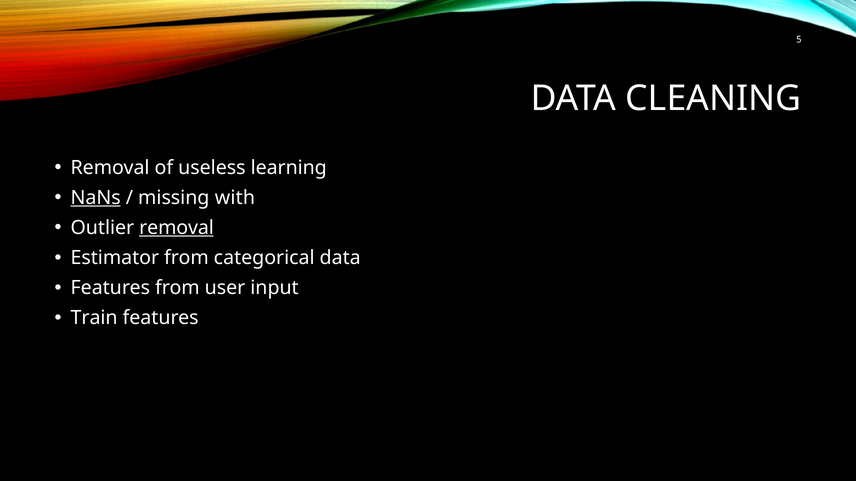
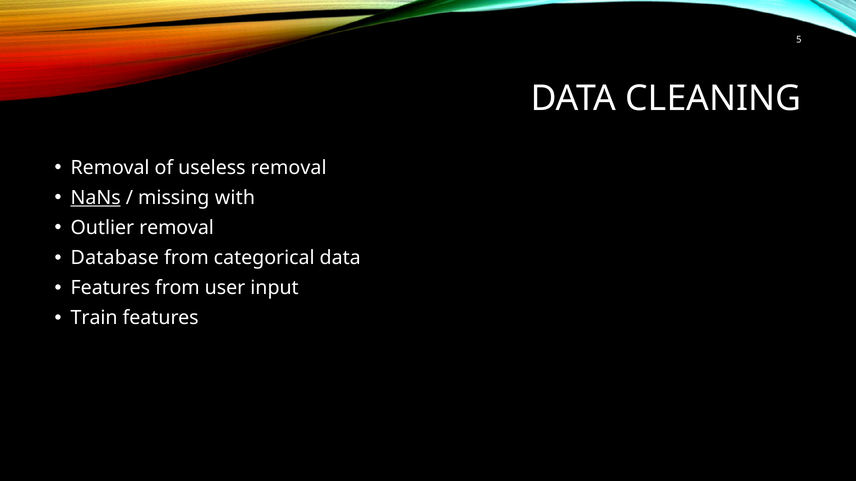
useless learning: learning -> removal
removal at (177, 228) underline: present -> none
Estimator: Estimator -> Database
